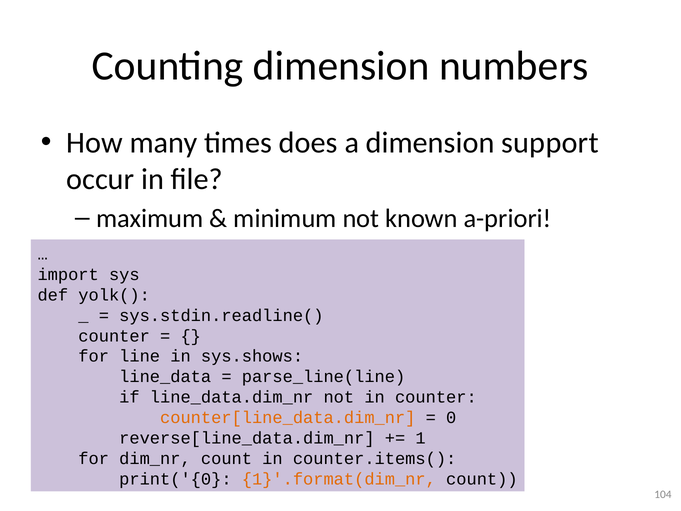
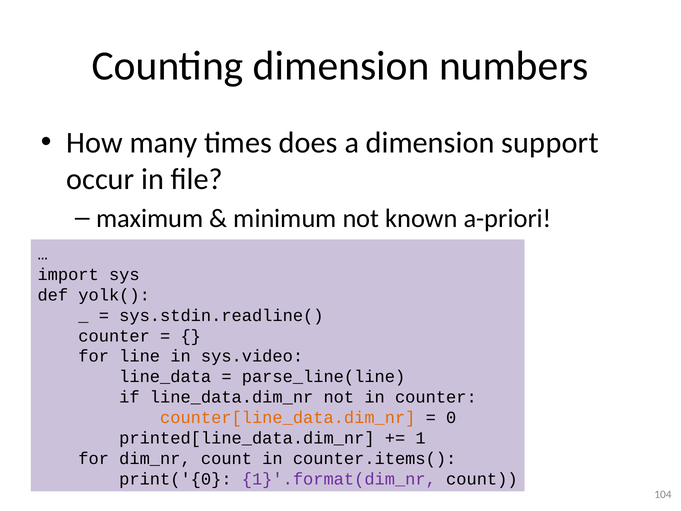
sys.shows: sys.shows -> sys.video
reverse[line_data.dim_nr: reverse[line_data.dim_nr -> printed[line_data.dim_nr
1}'.format(dim_nr colour: orange -> purple
